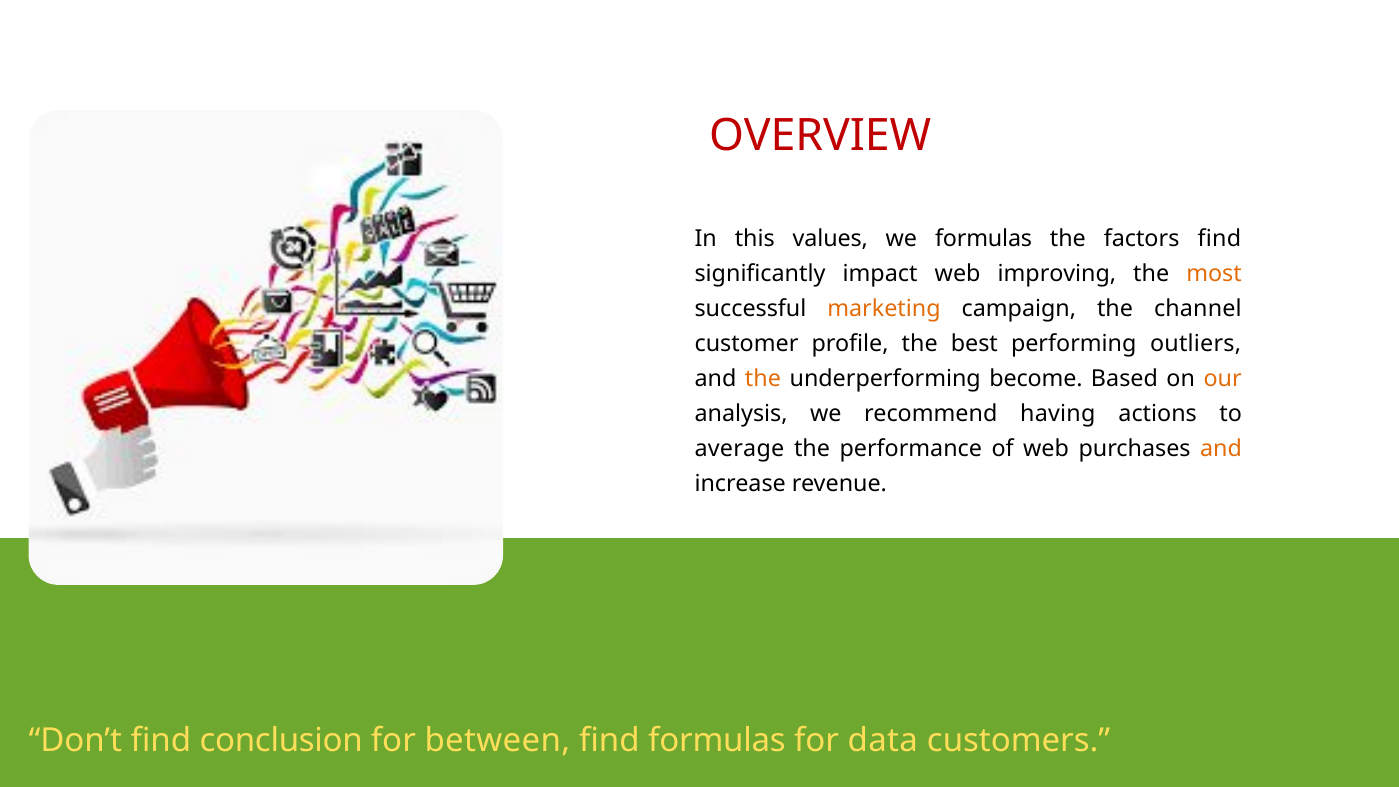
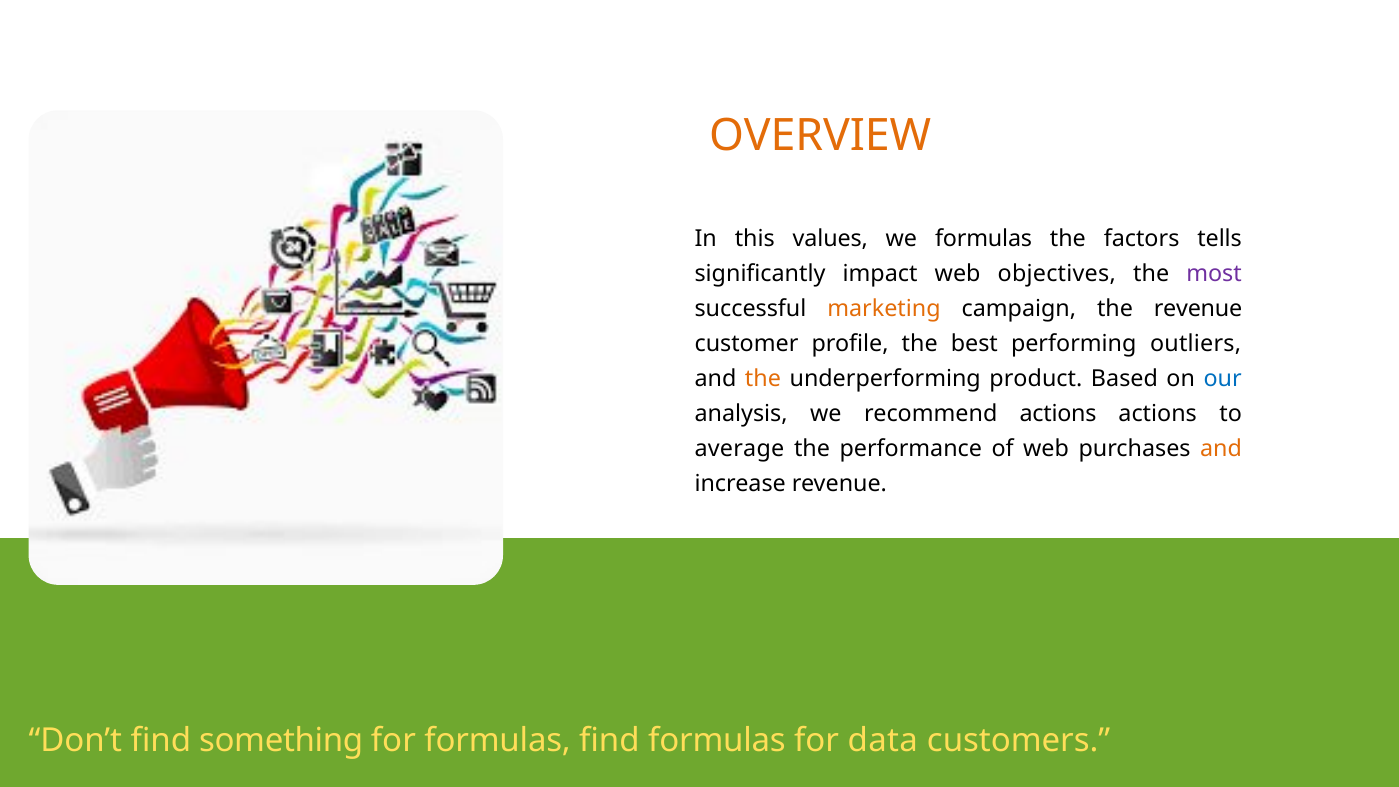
OVERVIEW colour: red -> orange
factors find: find -> tells
improving: improving -> objectives
most colour: orange -> purple
the channel: channel -> revenue
become: become -> product
our colour: orange -> blue
recommend having: having -> actions
conclusion: conclusion -> something
for between: between -> formulas
